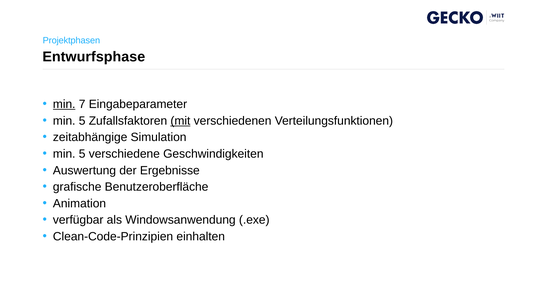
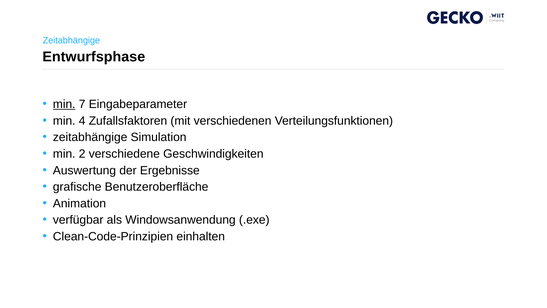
Projektphasen at (71, 40): Projektphasen -> Zeitabhängige
5 at (82, 121): 5 -> 4
mit underline: present -> none
5 at (82, 154): 5 -> 2
